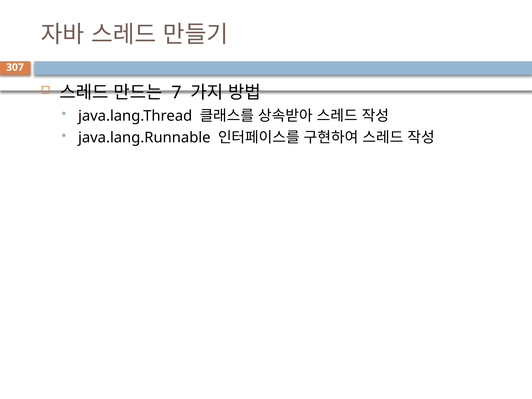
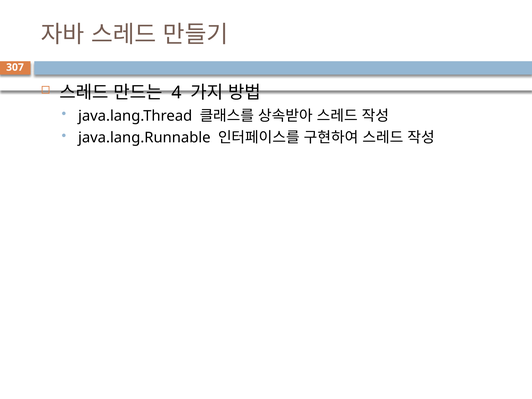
7: 7 -> 4
